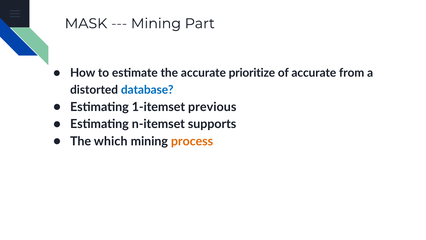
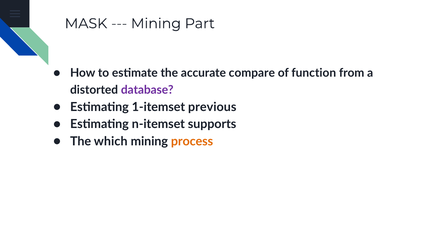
prioritize: prioritize -> compare
of accurate: accurate -> function
database colour: blue -> purple
